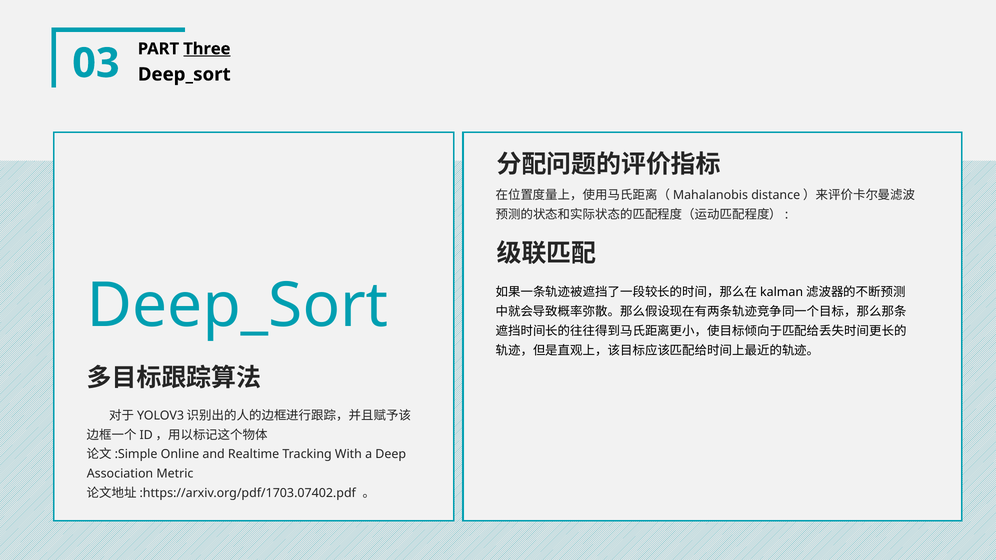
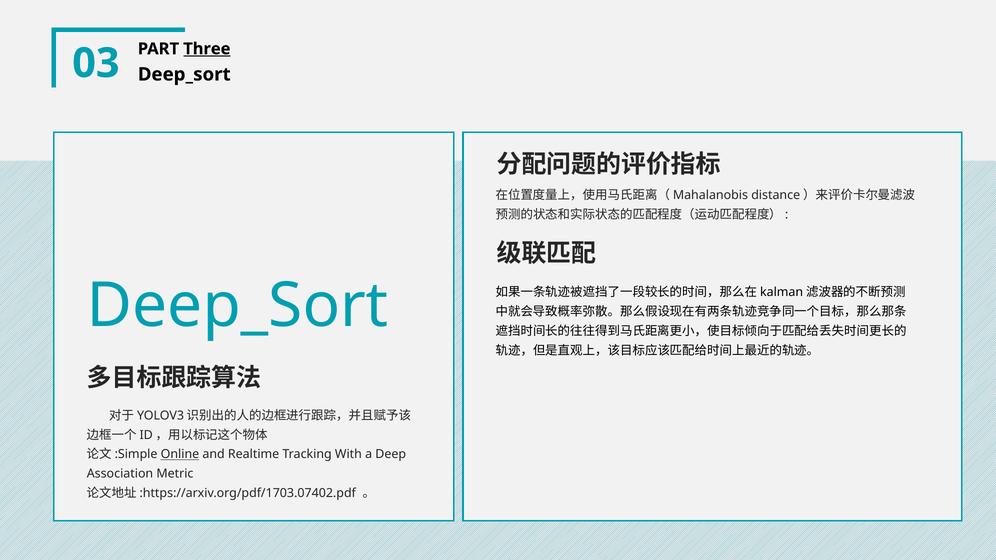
Online underline: none -> present
